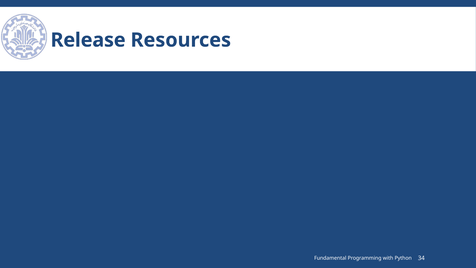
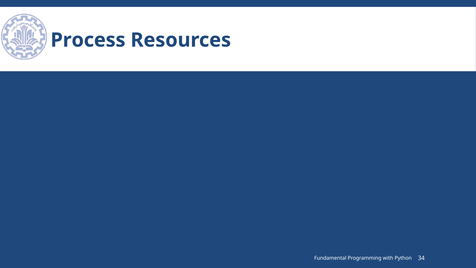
Release: Release -> Process
